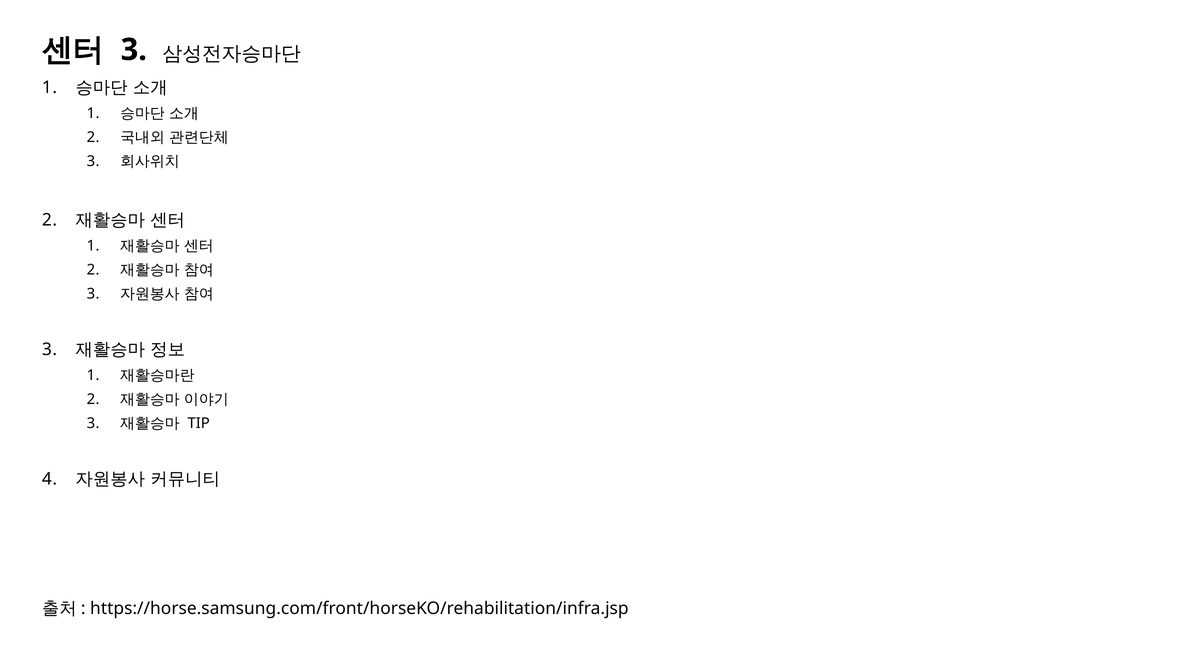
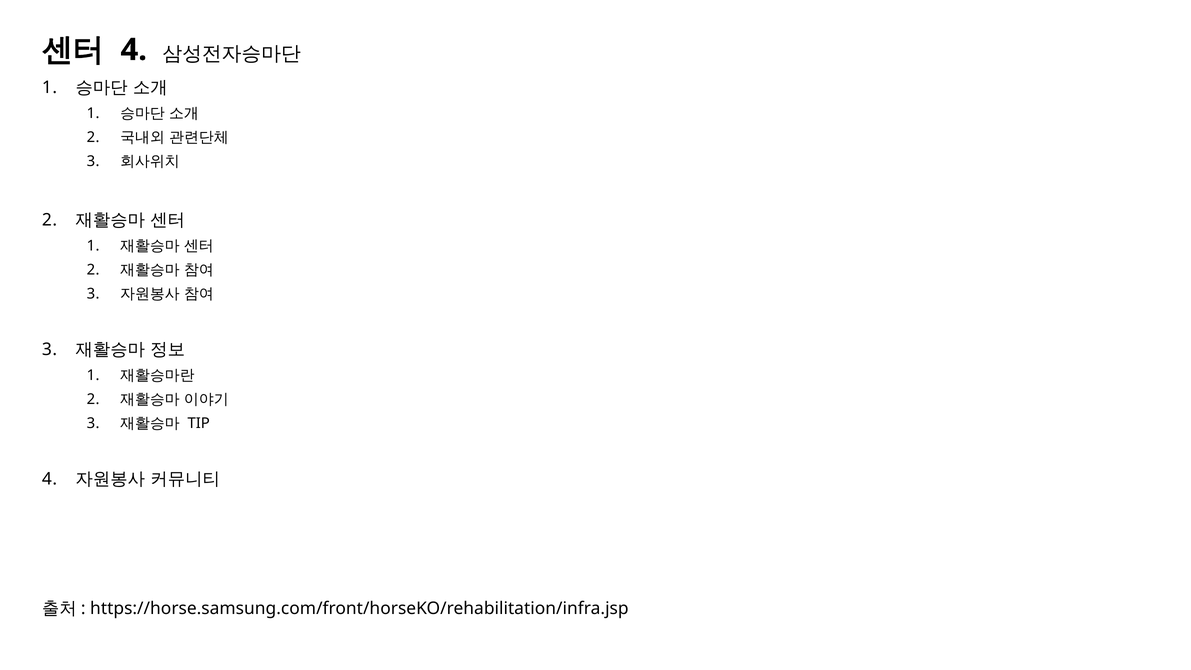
3 at (134, 50): 3 -> 4
